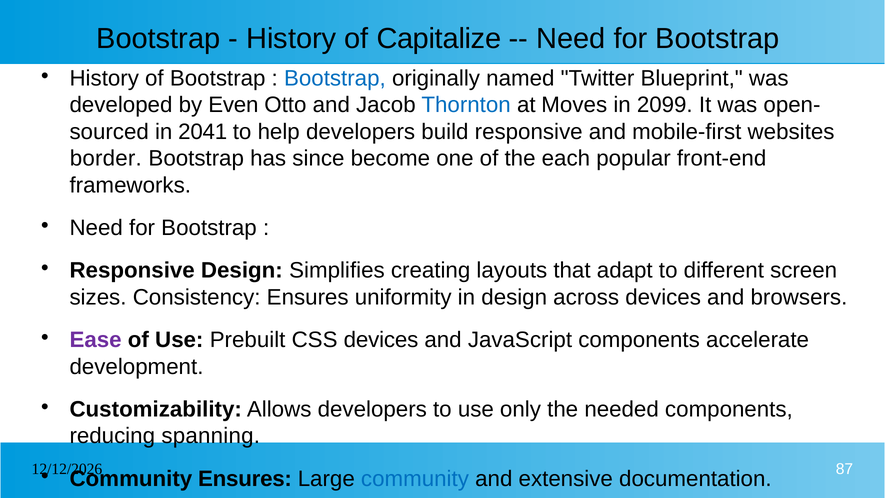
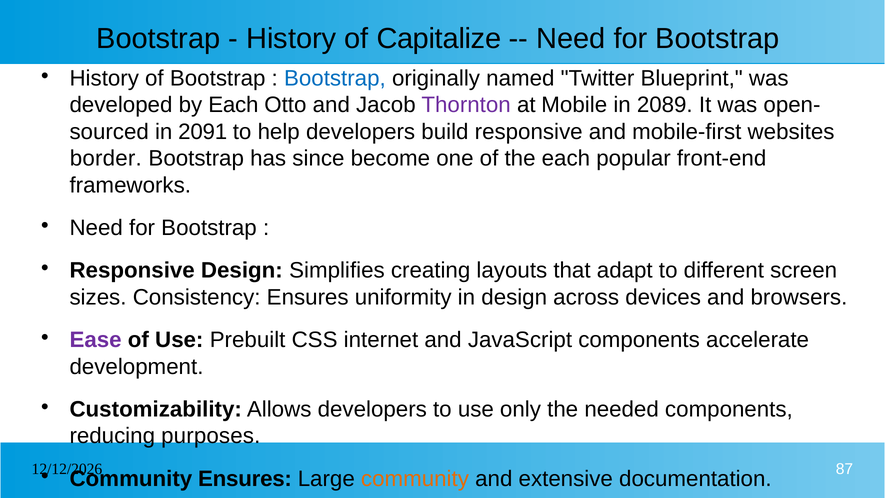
by Even: Even -> Each
Thornton colour: blue -> purple
Moves: Moves -> Mobile
2099: 2099 -> 2089
2041: 2041 -> 2091
CSS devices: devices -> internet
spanning: spanning -> purposes
community at (415, 478) colour: blue -> orange
